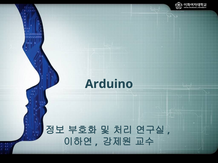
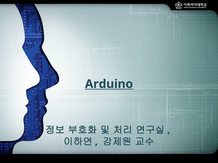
Arduino underline: none -> present
